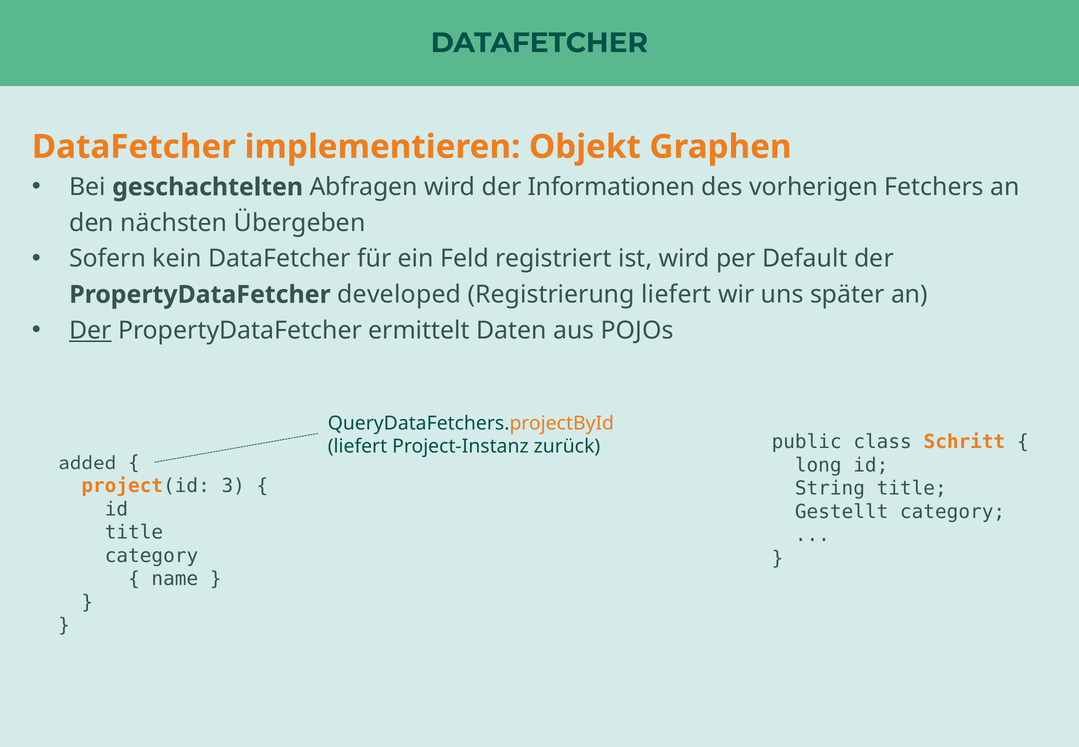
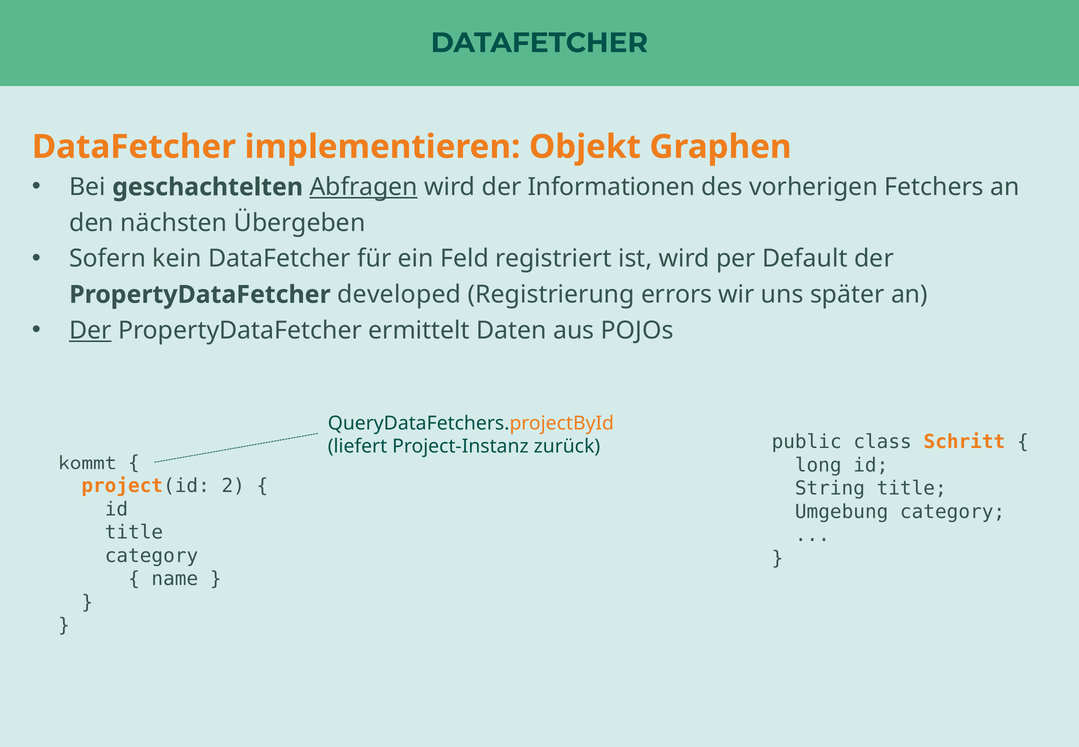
Abfragen underline: none -> present
Registrierung liefert: liefert -> errors
added: added -> kommt
3: 3 -> 2
Gestellt: Gestellt -> Umgebung
